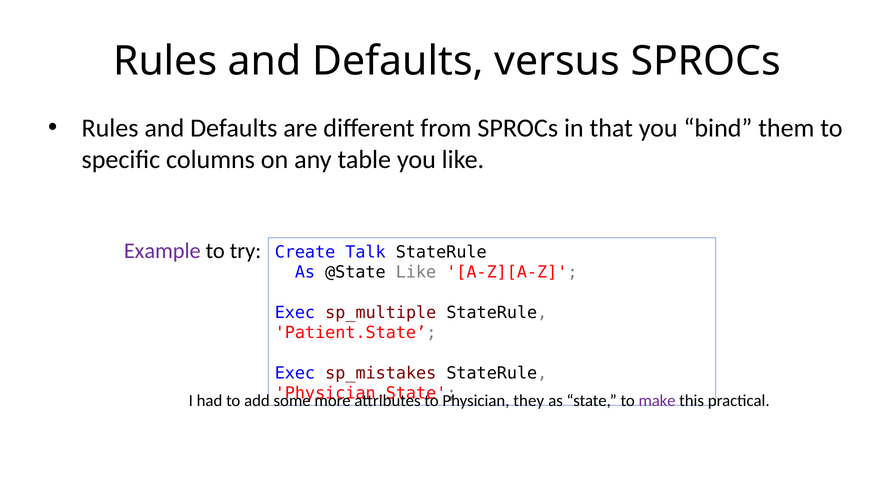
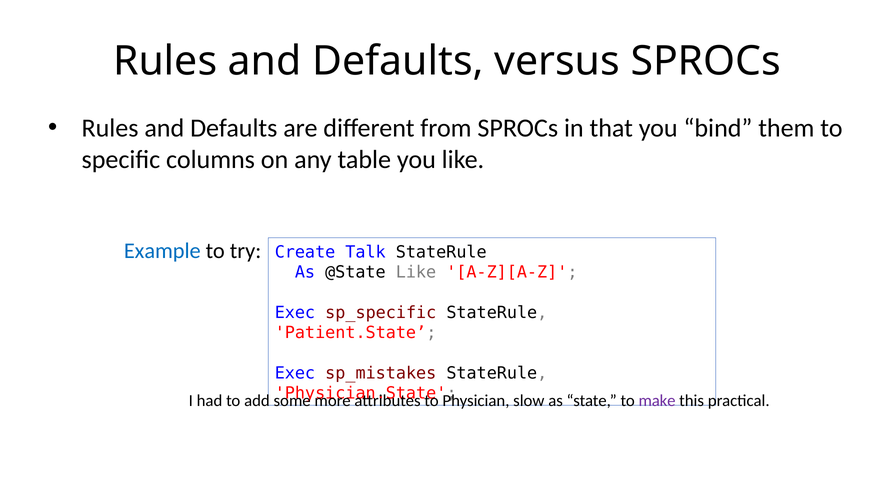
Example colour: purple -> blue
sp_multiple: sp_multiple -> sp_specific
they: they -> slow
